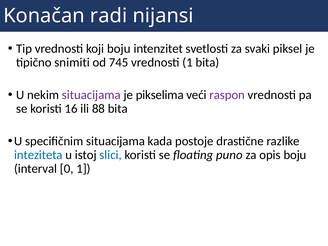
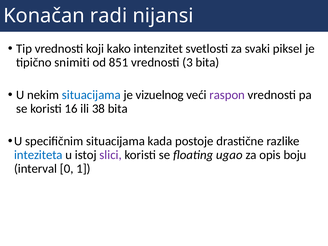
koji boju: boju -> kako
745: 745 -> 851
vrednosti 1: 1 -> 3
situacijama at (91, 95) colour: purple -> blue
pikselima: pikselima -> vizuelnog
88: 88 -> 38
slici colour: blue -> purple
puno: puno -> ugao
